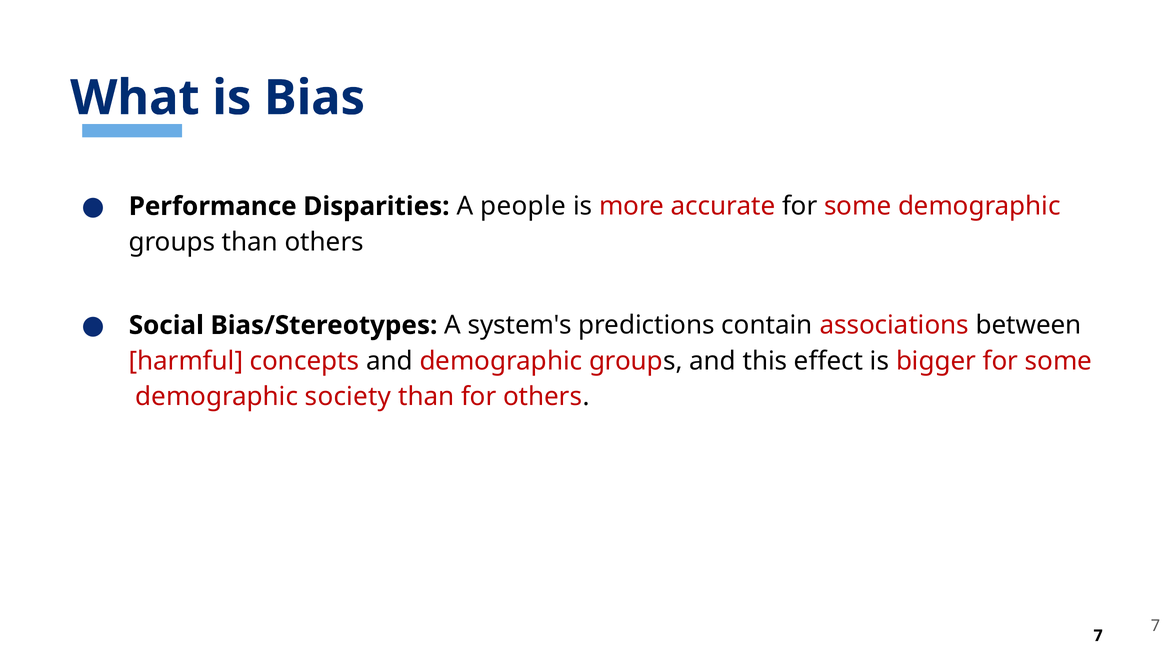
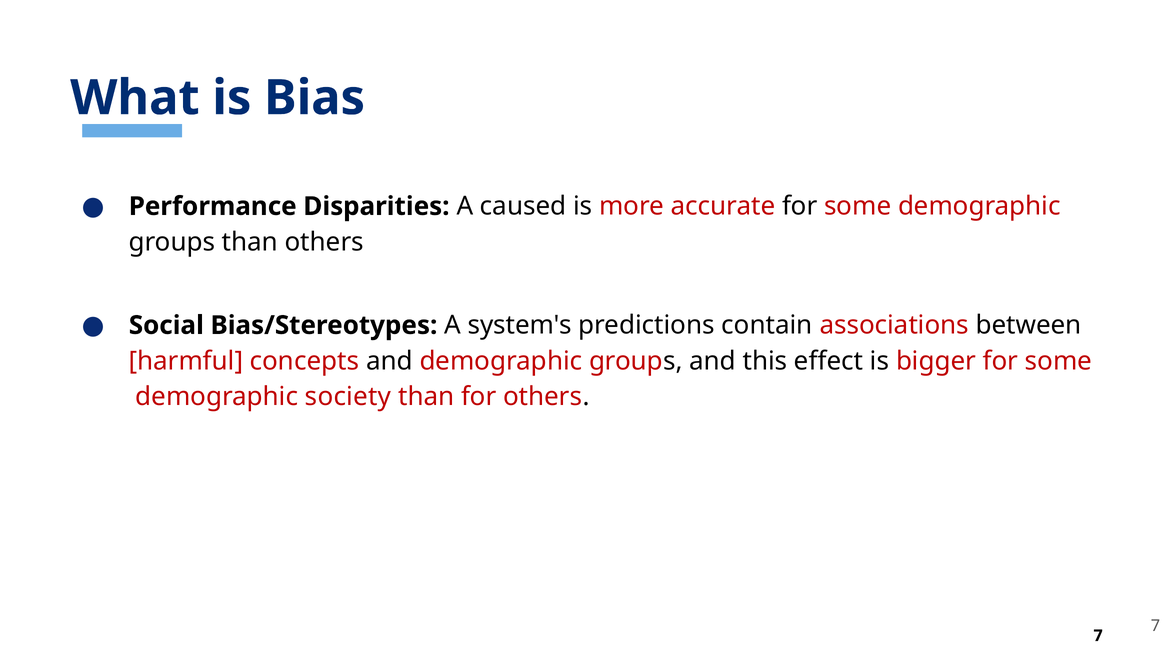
people: people -> caused
